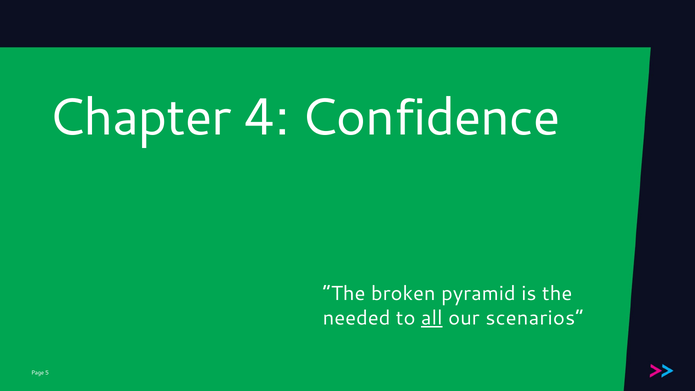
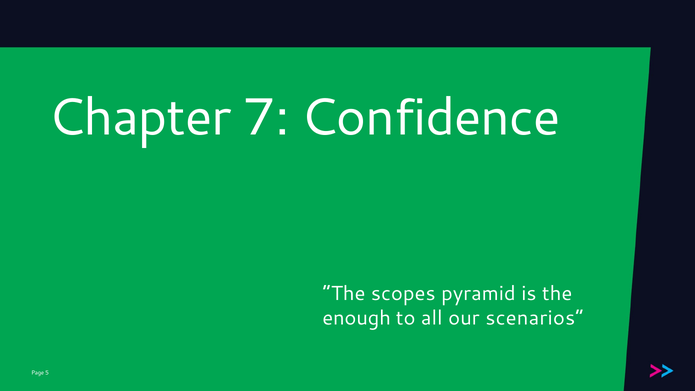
4: 4 -> 7
broken: broken -> scopes
needed: needed -> enough
all underline: present -> none
